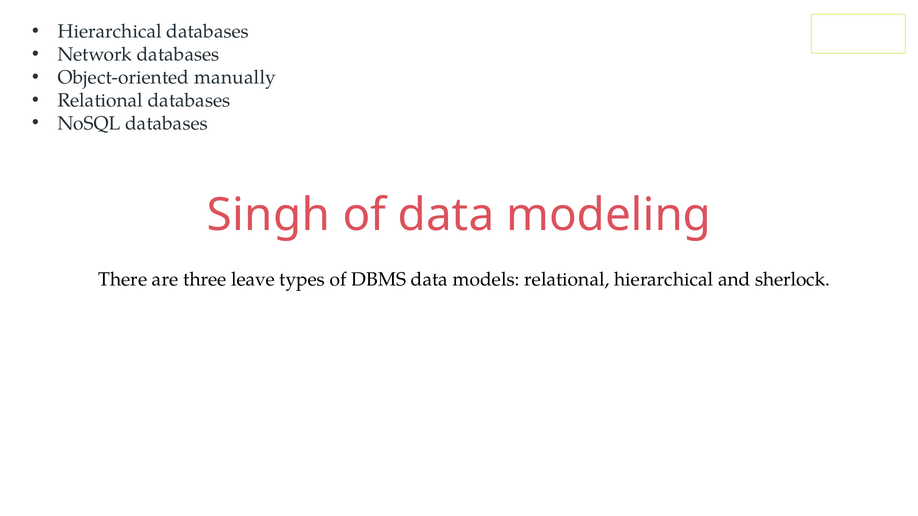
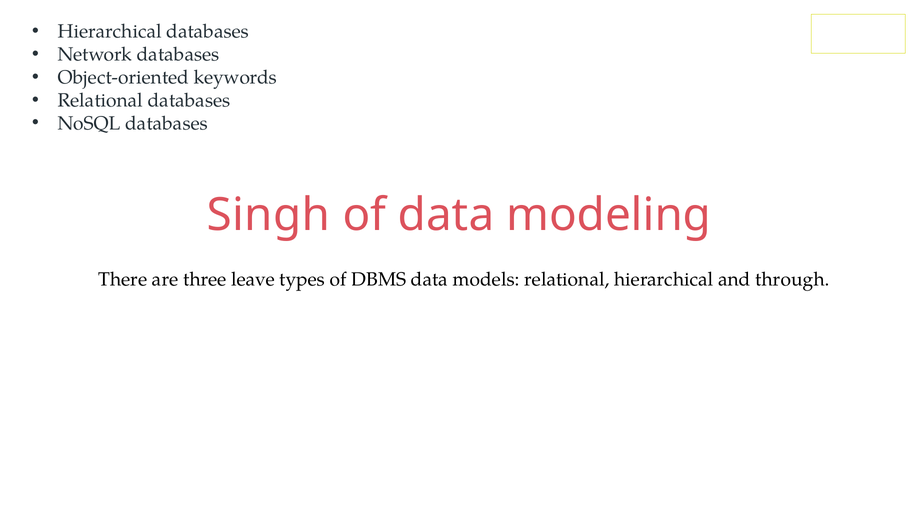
manually: manually -> keywords
sherlock: sherlock -> through
